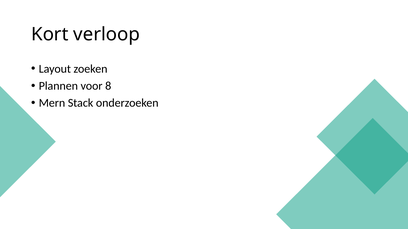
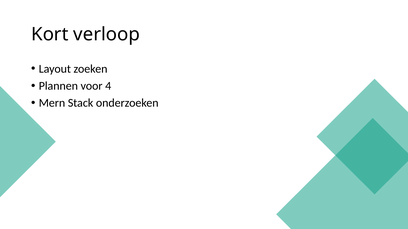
8: 8 -> 4
